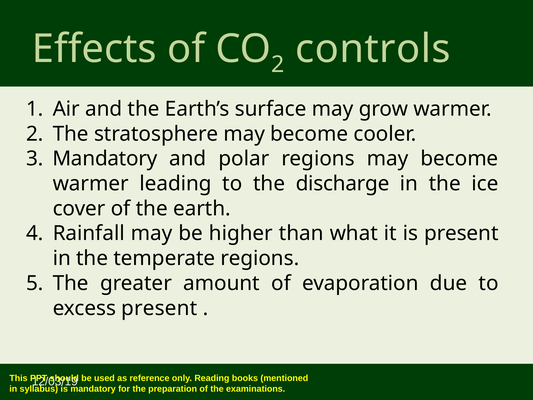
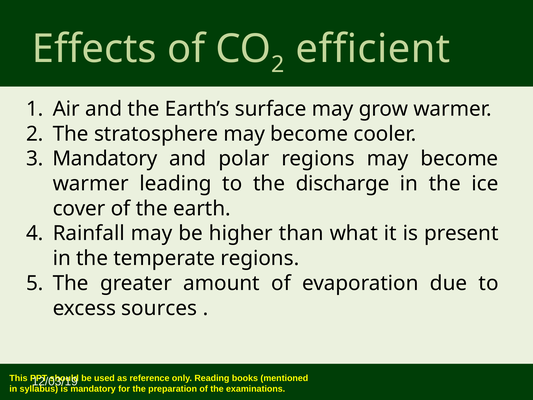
controls: controls -> efficient
excess present: present -> sources
